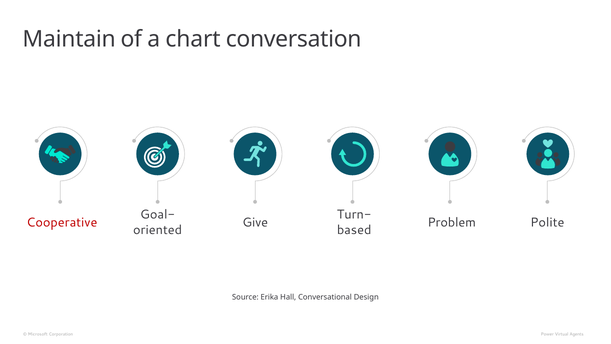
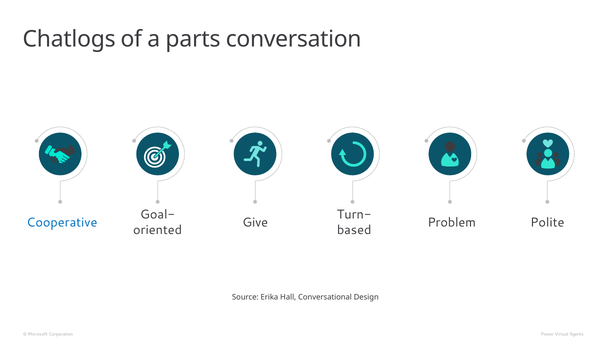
Maintain: Maintain -> Chatlogs
chart: chart -> parts
Cooperative colour: red -> blue
